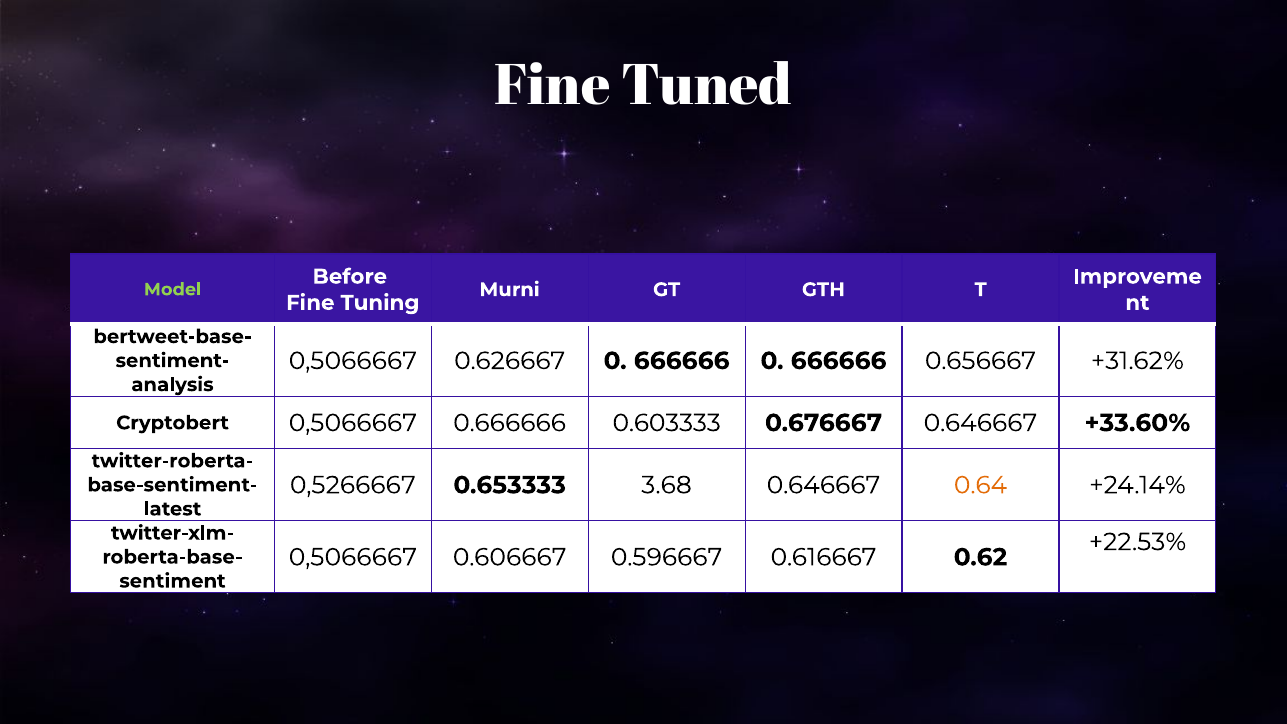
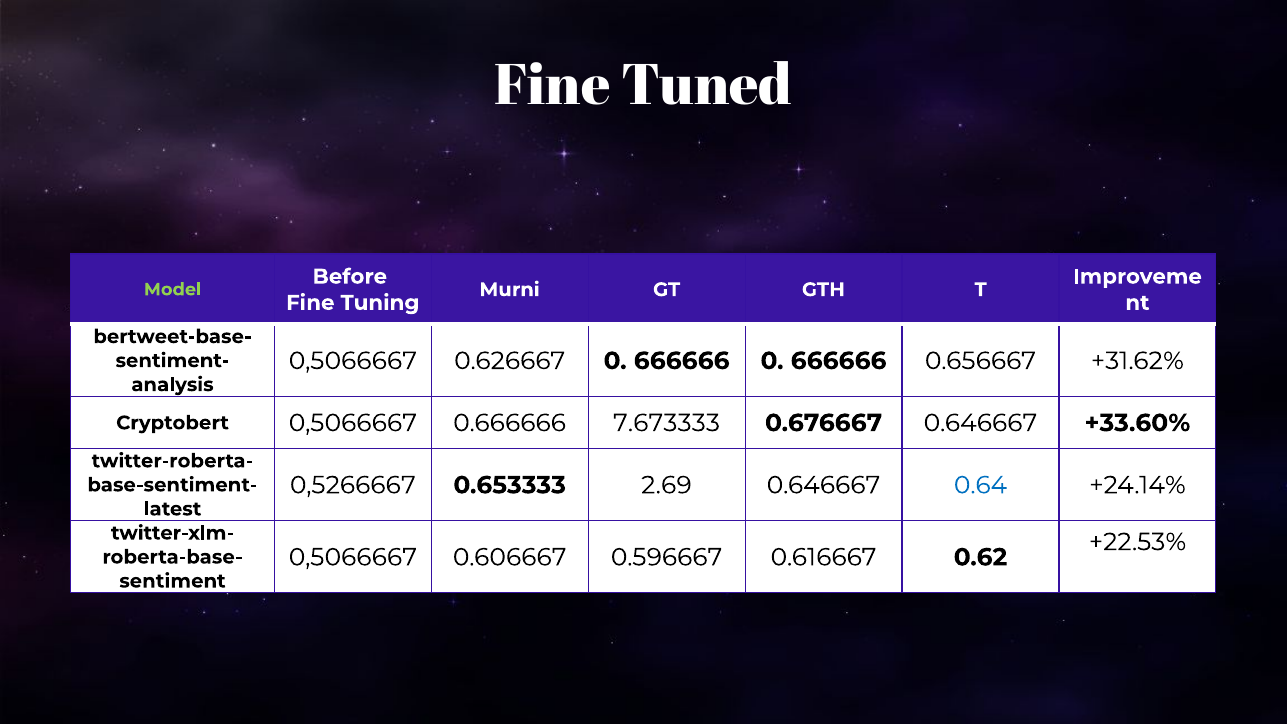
0.603333: 0.603333 -> 7.673333
3.68: 3.68 -> 2.69
0.64 colour: orange -> blue
